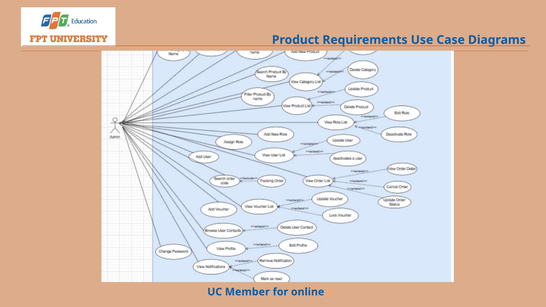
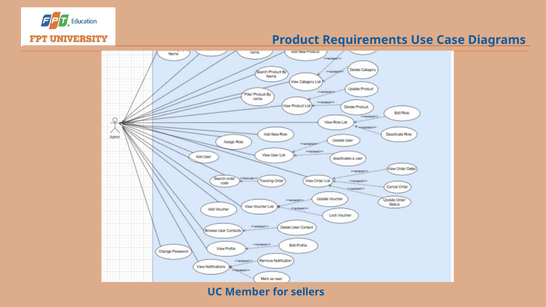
online: online -> sellers
